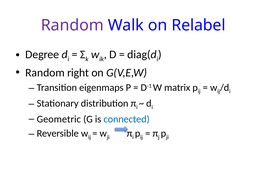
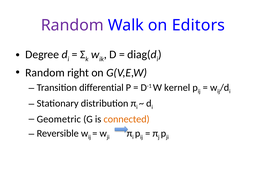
Relabel: Relabel -> Editors
eigenmaps: eigenmaps -> differential
matrix: matrix -> kernel
connected colour: blue -> orange
